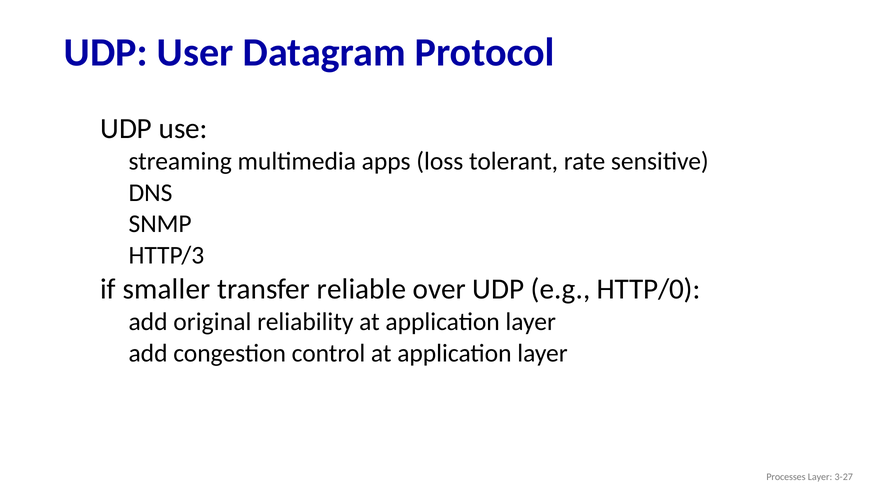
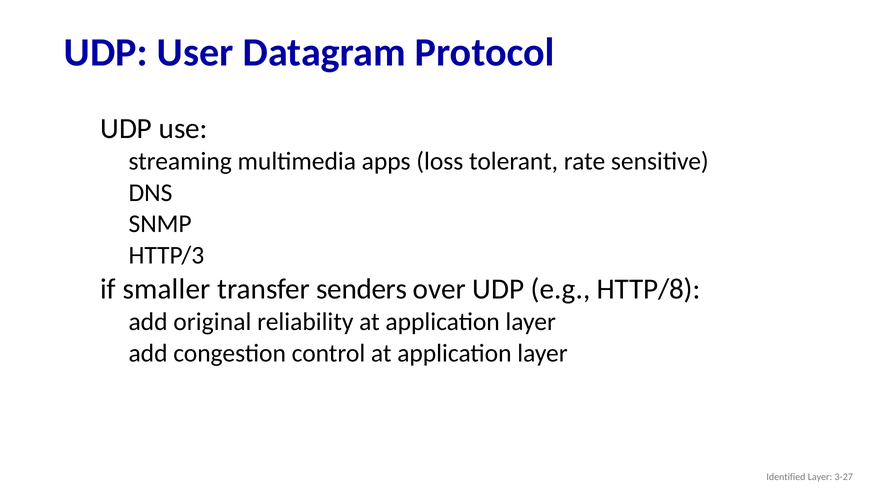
reliable: reliable -> senders
HTTP/0: HTTP/0 -> HTTP/8
Processes: Processes -> Identified
